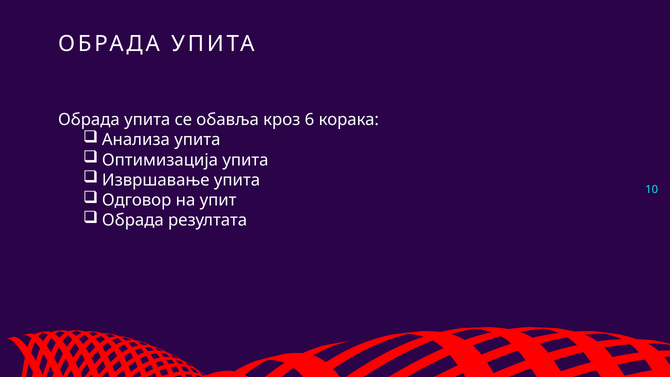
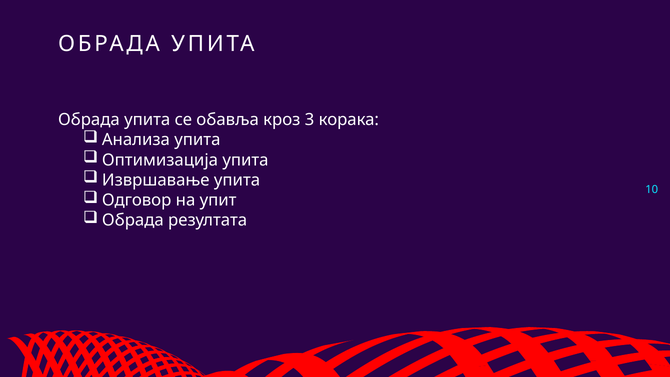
6: 6 -> 3
